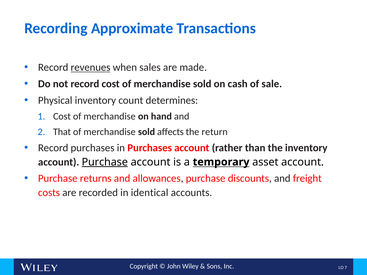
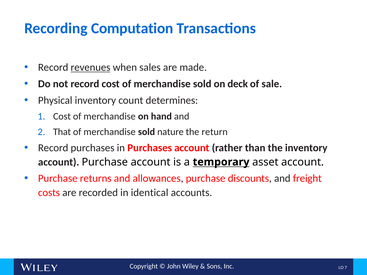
Approximate: Approximate -> Computation
cash: cash -> deck
affects: affects -> nature
Purchase at (105, 162) underline: present -> none
